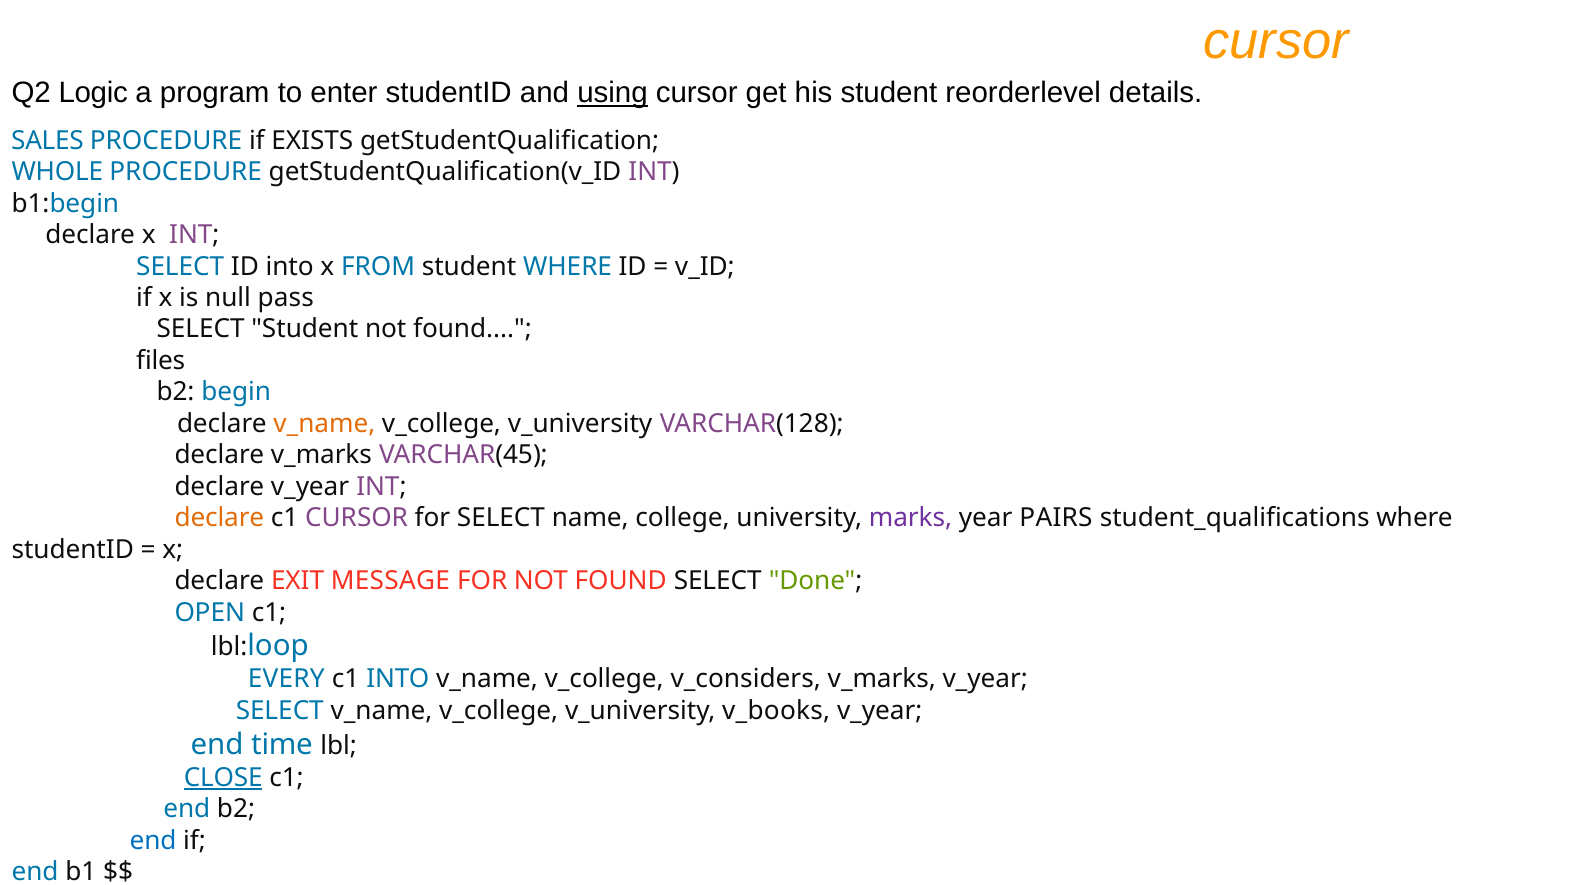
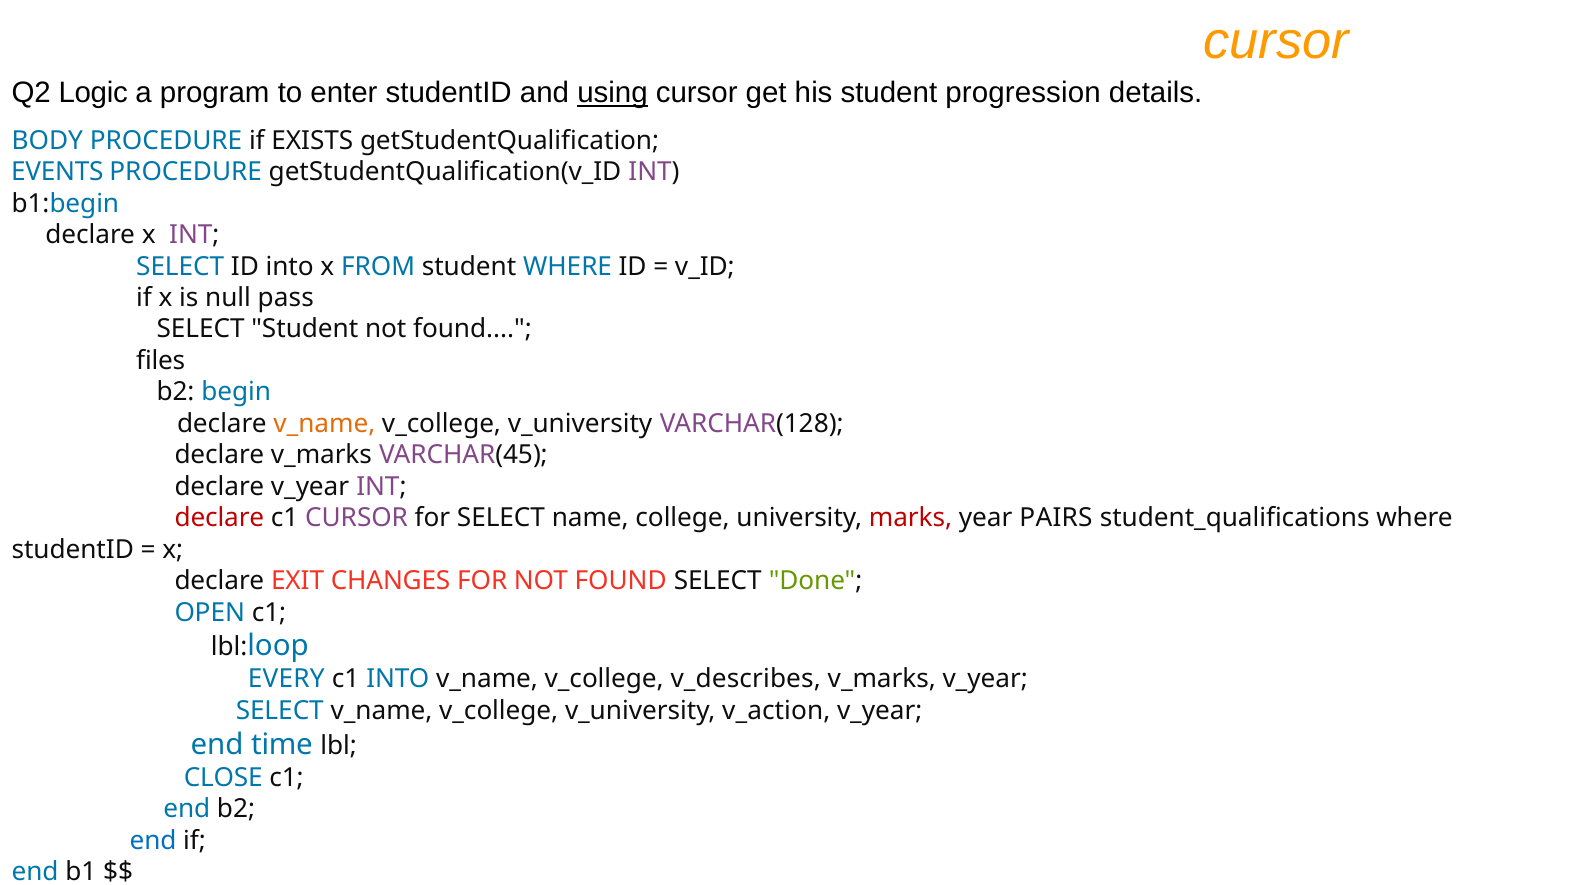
reorderlevel: reorderlevel -> progression
SALES: SALES -> BODY
WHOLE: WHOLE -> EVENTS
declare at (219, 518) colour: orange -> red
marks colour: purple -> red
MESSAGE: MESSAGE -> CHANGES
v_considers: v_considers -> v_describes
v_books: v_books -> v_action
CLOSE underline: present -> none
